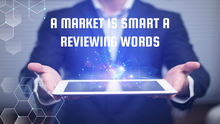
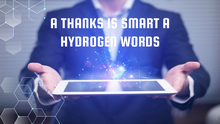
MARKET: MARKET -> THANKS
REVIEWING: REVIEWING -> HYDROGEN
